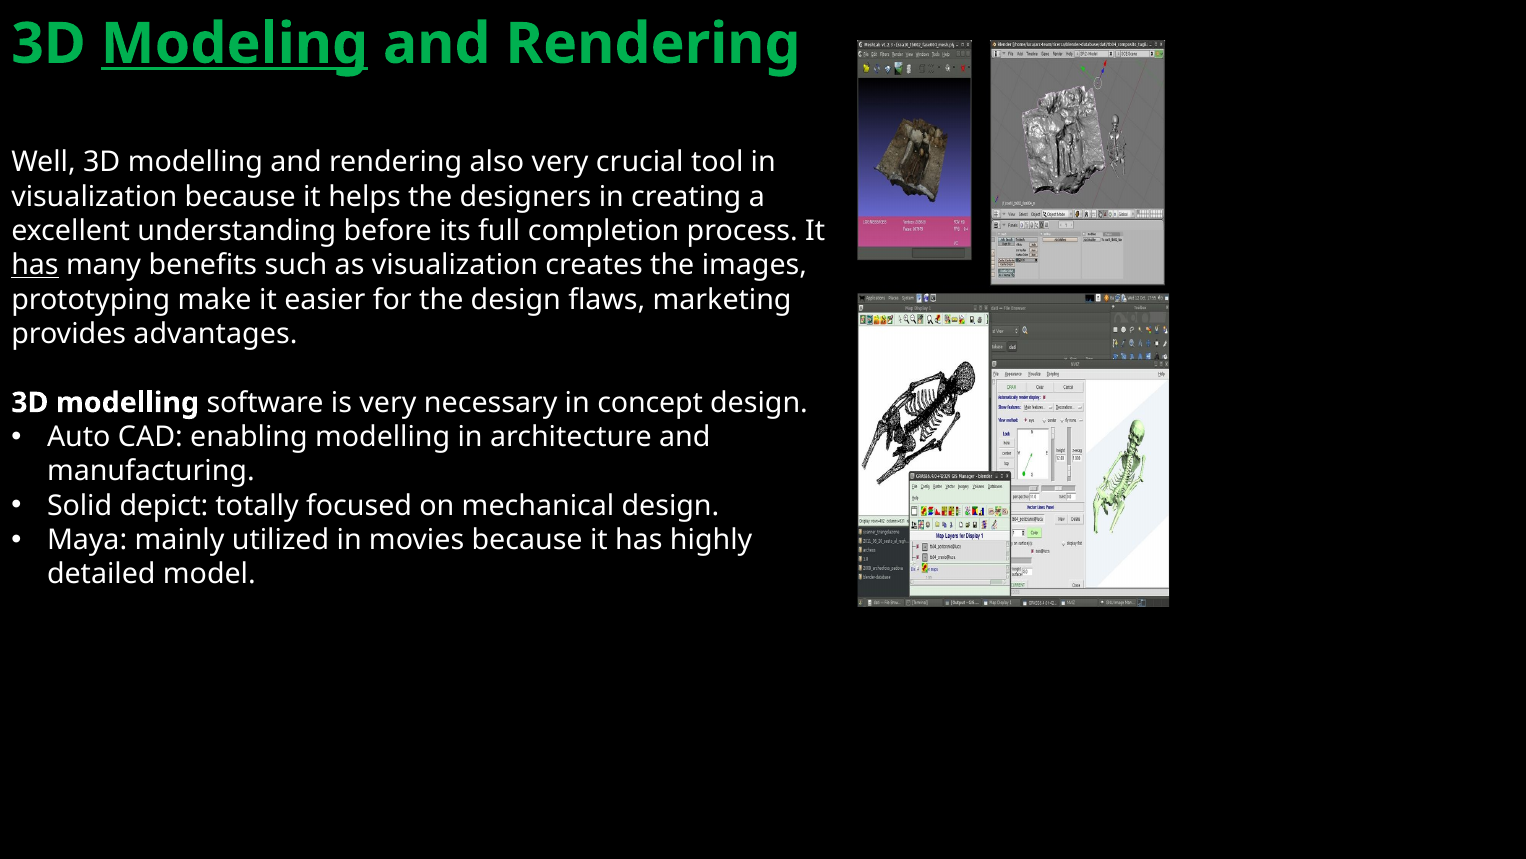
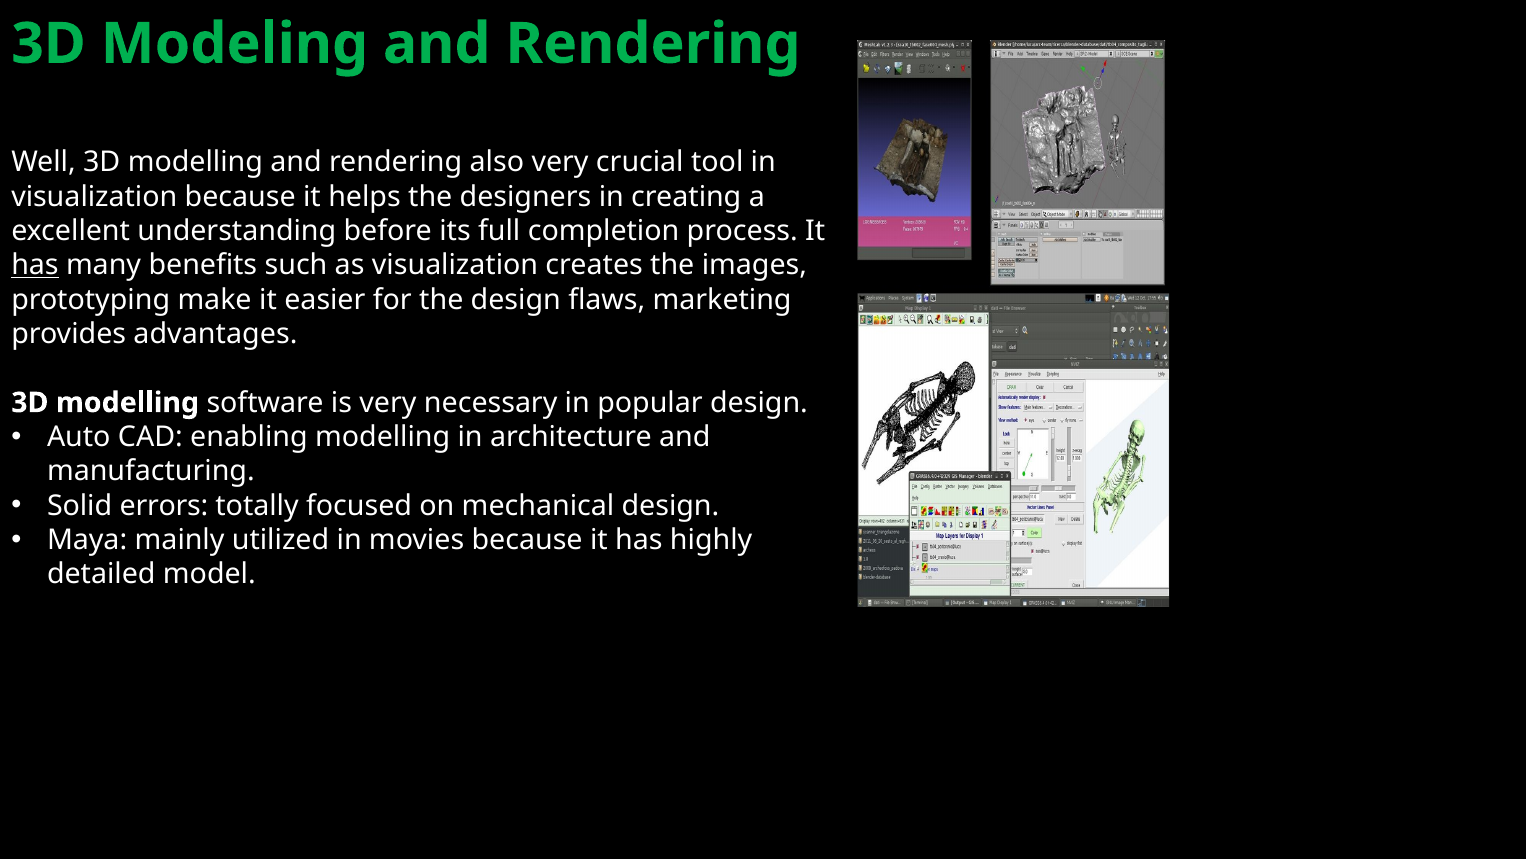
Modeling underline: present -> none
concept: concept -> popular
depict: depict -> errors
